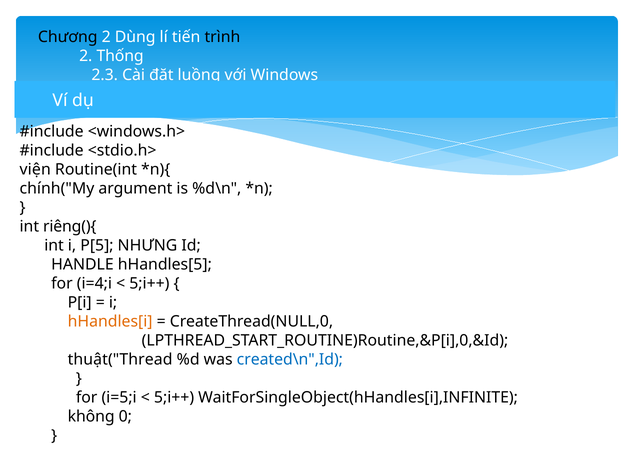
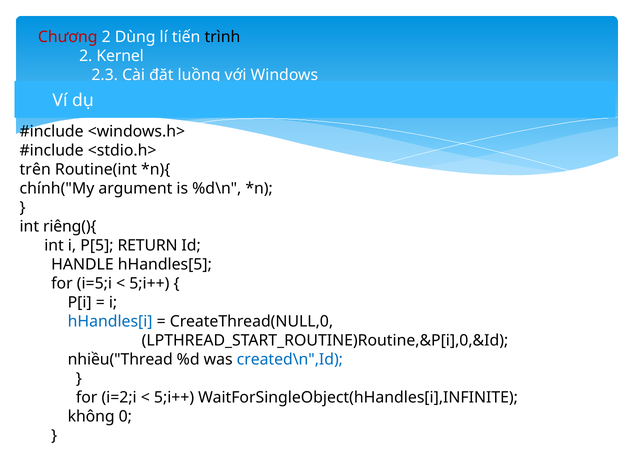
Chương colour: black -> red
Thống: Thống -> Kernel
viện: viện -> trên
NHƯNG: NHƯNG -> RETURN
i=4;i: i=4;i -> i=5;i
hHandles[i colour: orange -> blue
thuật("Thread: thuật("Thread -> nhiều("Thread
i=5;i: i=5;i -> i=2;i
